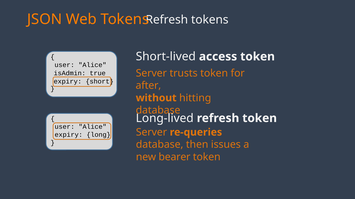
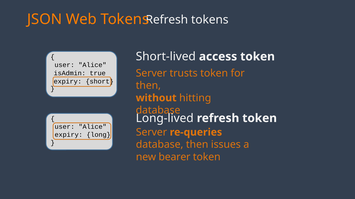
after at (148, 86): after -> then
